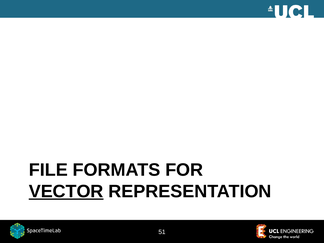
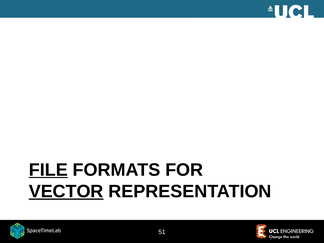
FILE underline: none -> present
